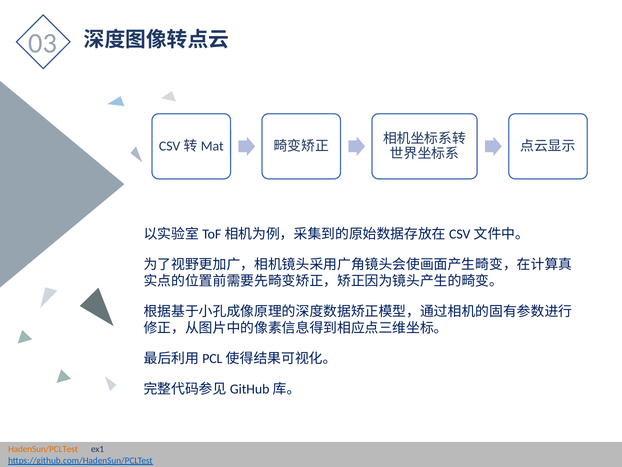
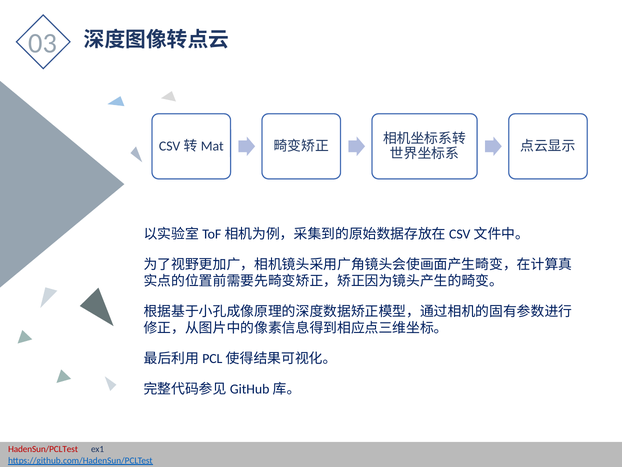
HadenSun/PCLTest colour: orange -> red
